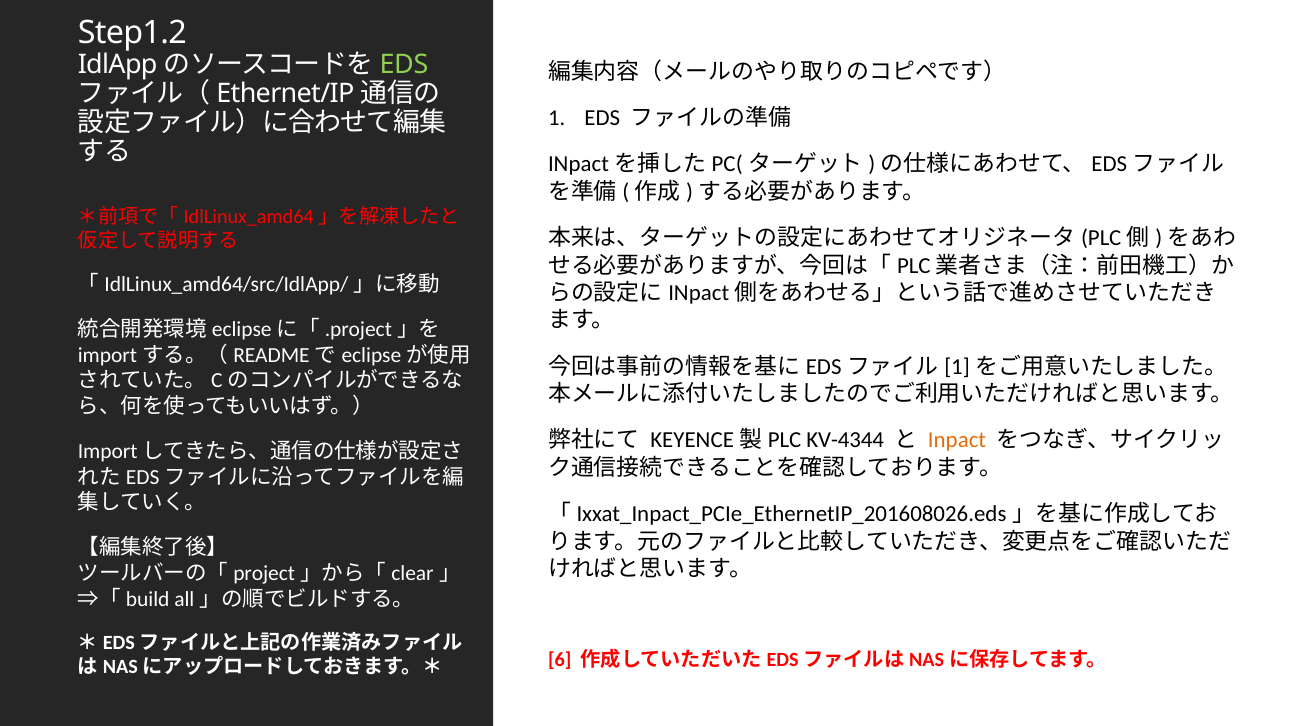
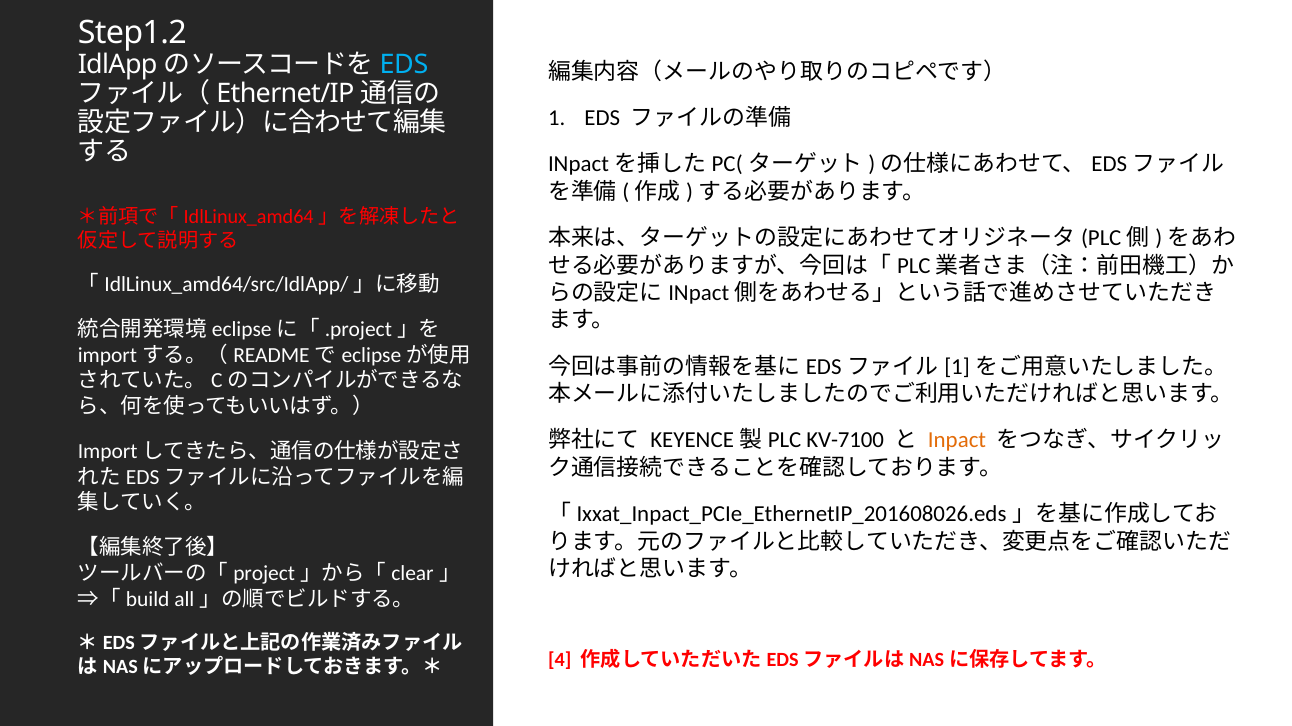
EDS at (404, 65) colour: light green -> light blue
KV-4344: KV-4344 -> KV-7100
6: 6 -> 4
